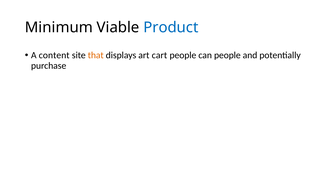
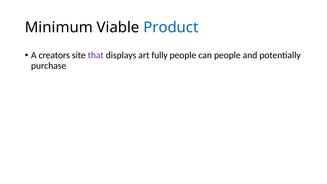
content: content -> creators
that colour: orange -> purple
cart: cart -> fully
